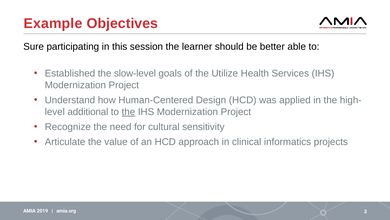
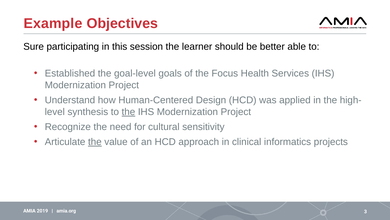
slow-level: slow-level -> goal-level
Utilize: Utilize -> Focus
additional: additional -> synthesis
the at (95, 142) underline: none -> present
